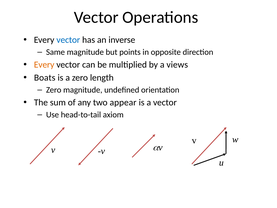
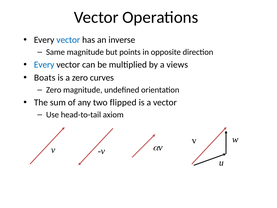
Every at (44, 65) colour: orange -> blue
length: length -> curves
appear: appear -> flipped
